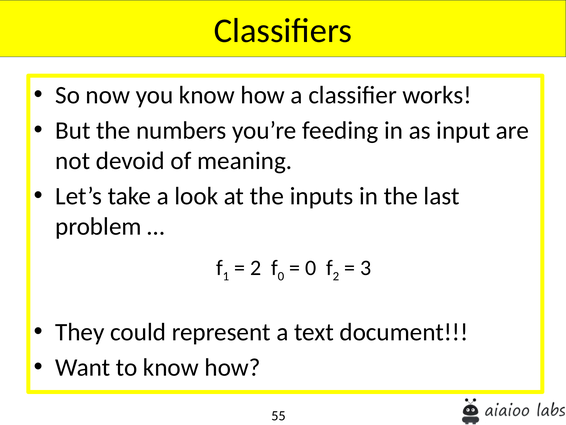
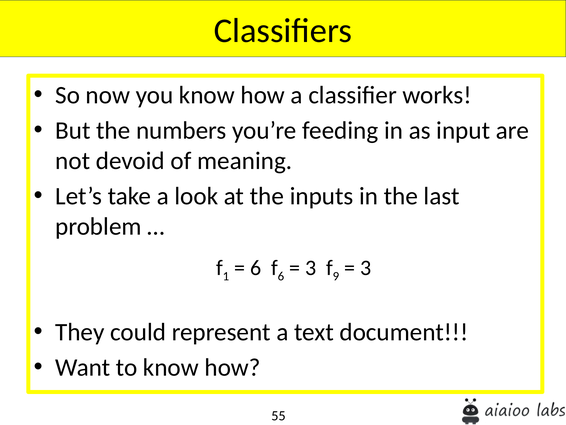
2 at (256, 268): 2 -> 6
0 at (281, 276): 0 -> 6
0 at (311, 268): 0 -> 3
2 at (336, 276): 2 -> 9
